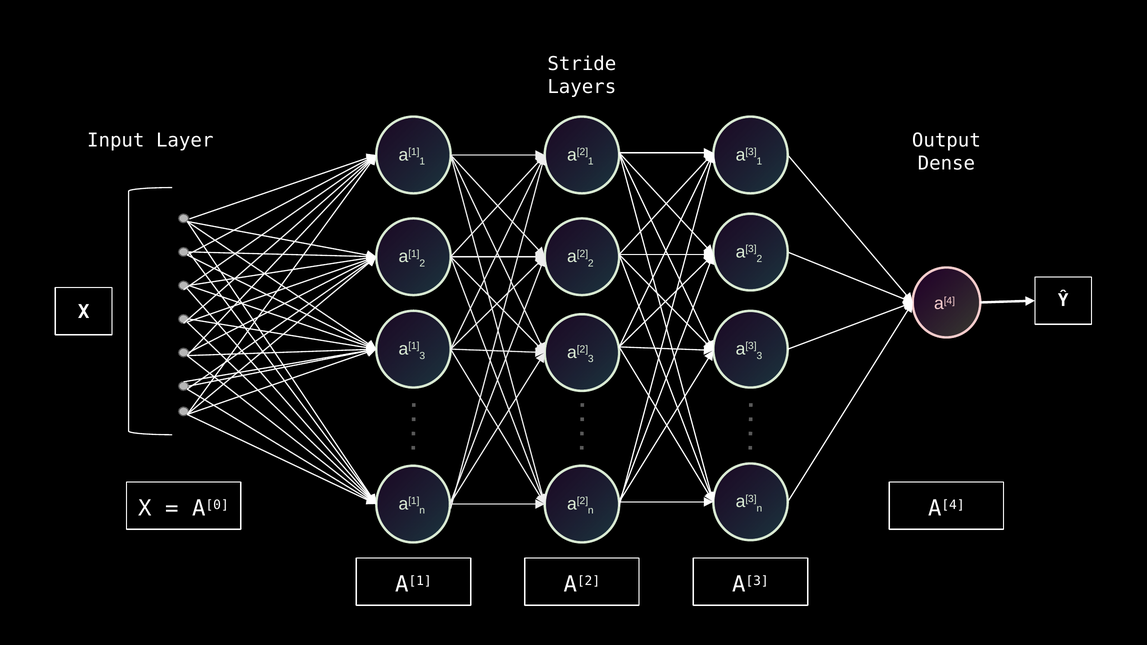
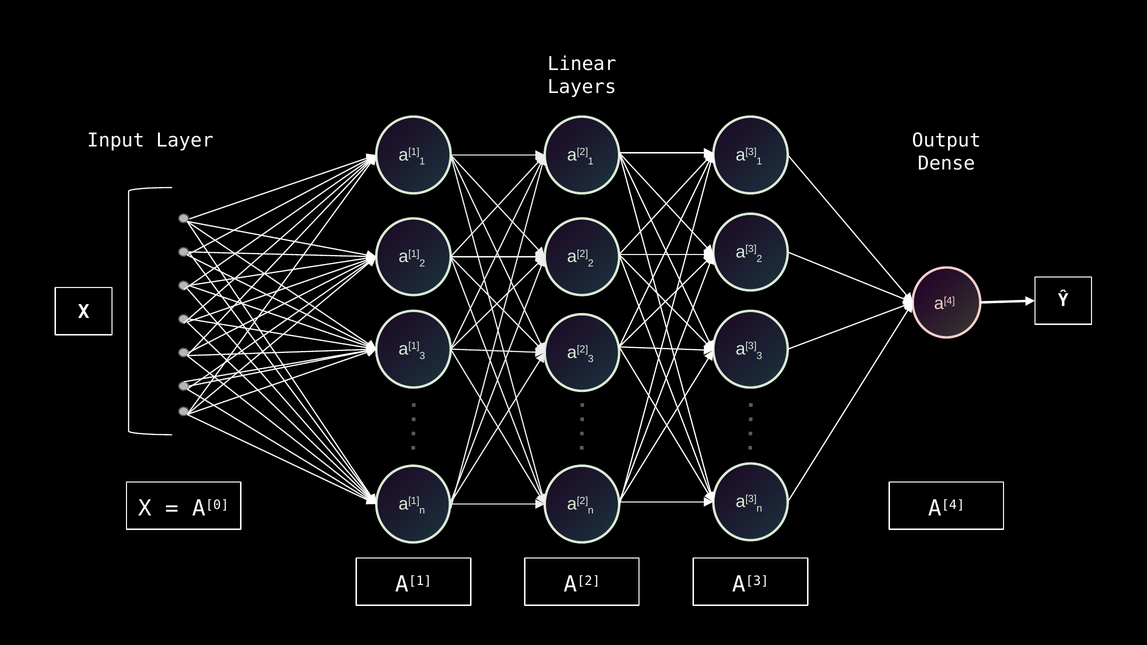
Stride: Stride -> Linear
